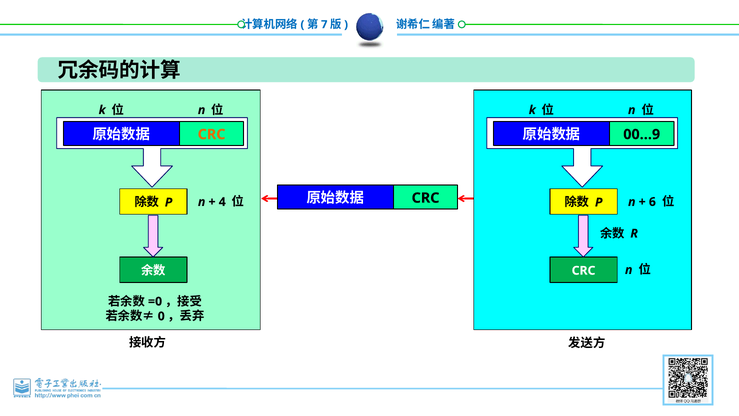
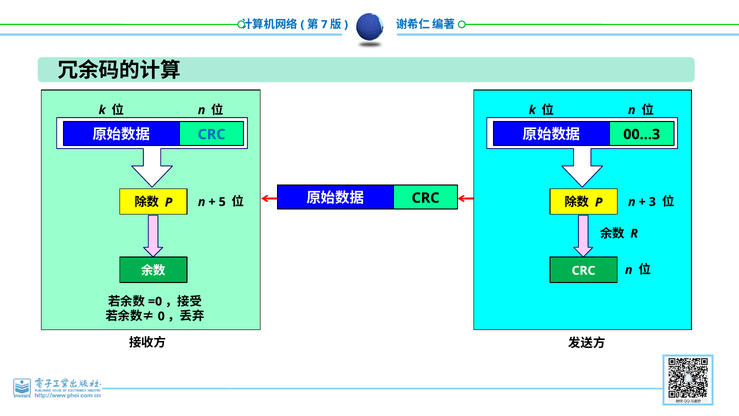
CRC at (212, 134) colour: orange -> blue
00…9: 00…9 -> 00…3
4: 4 -> 5
6: 6 -> 3
